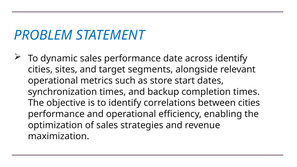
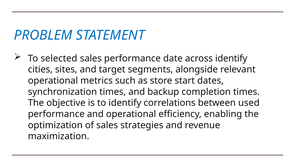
dynamic: dynamic -> selected
between cities: cities -> used
